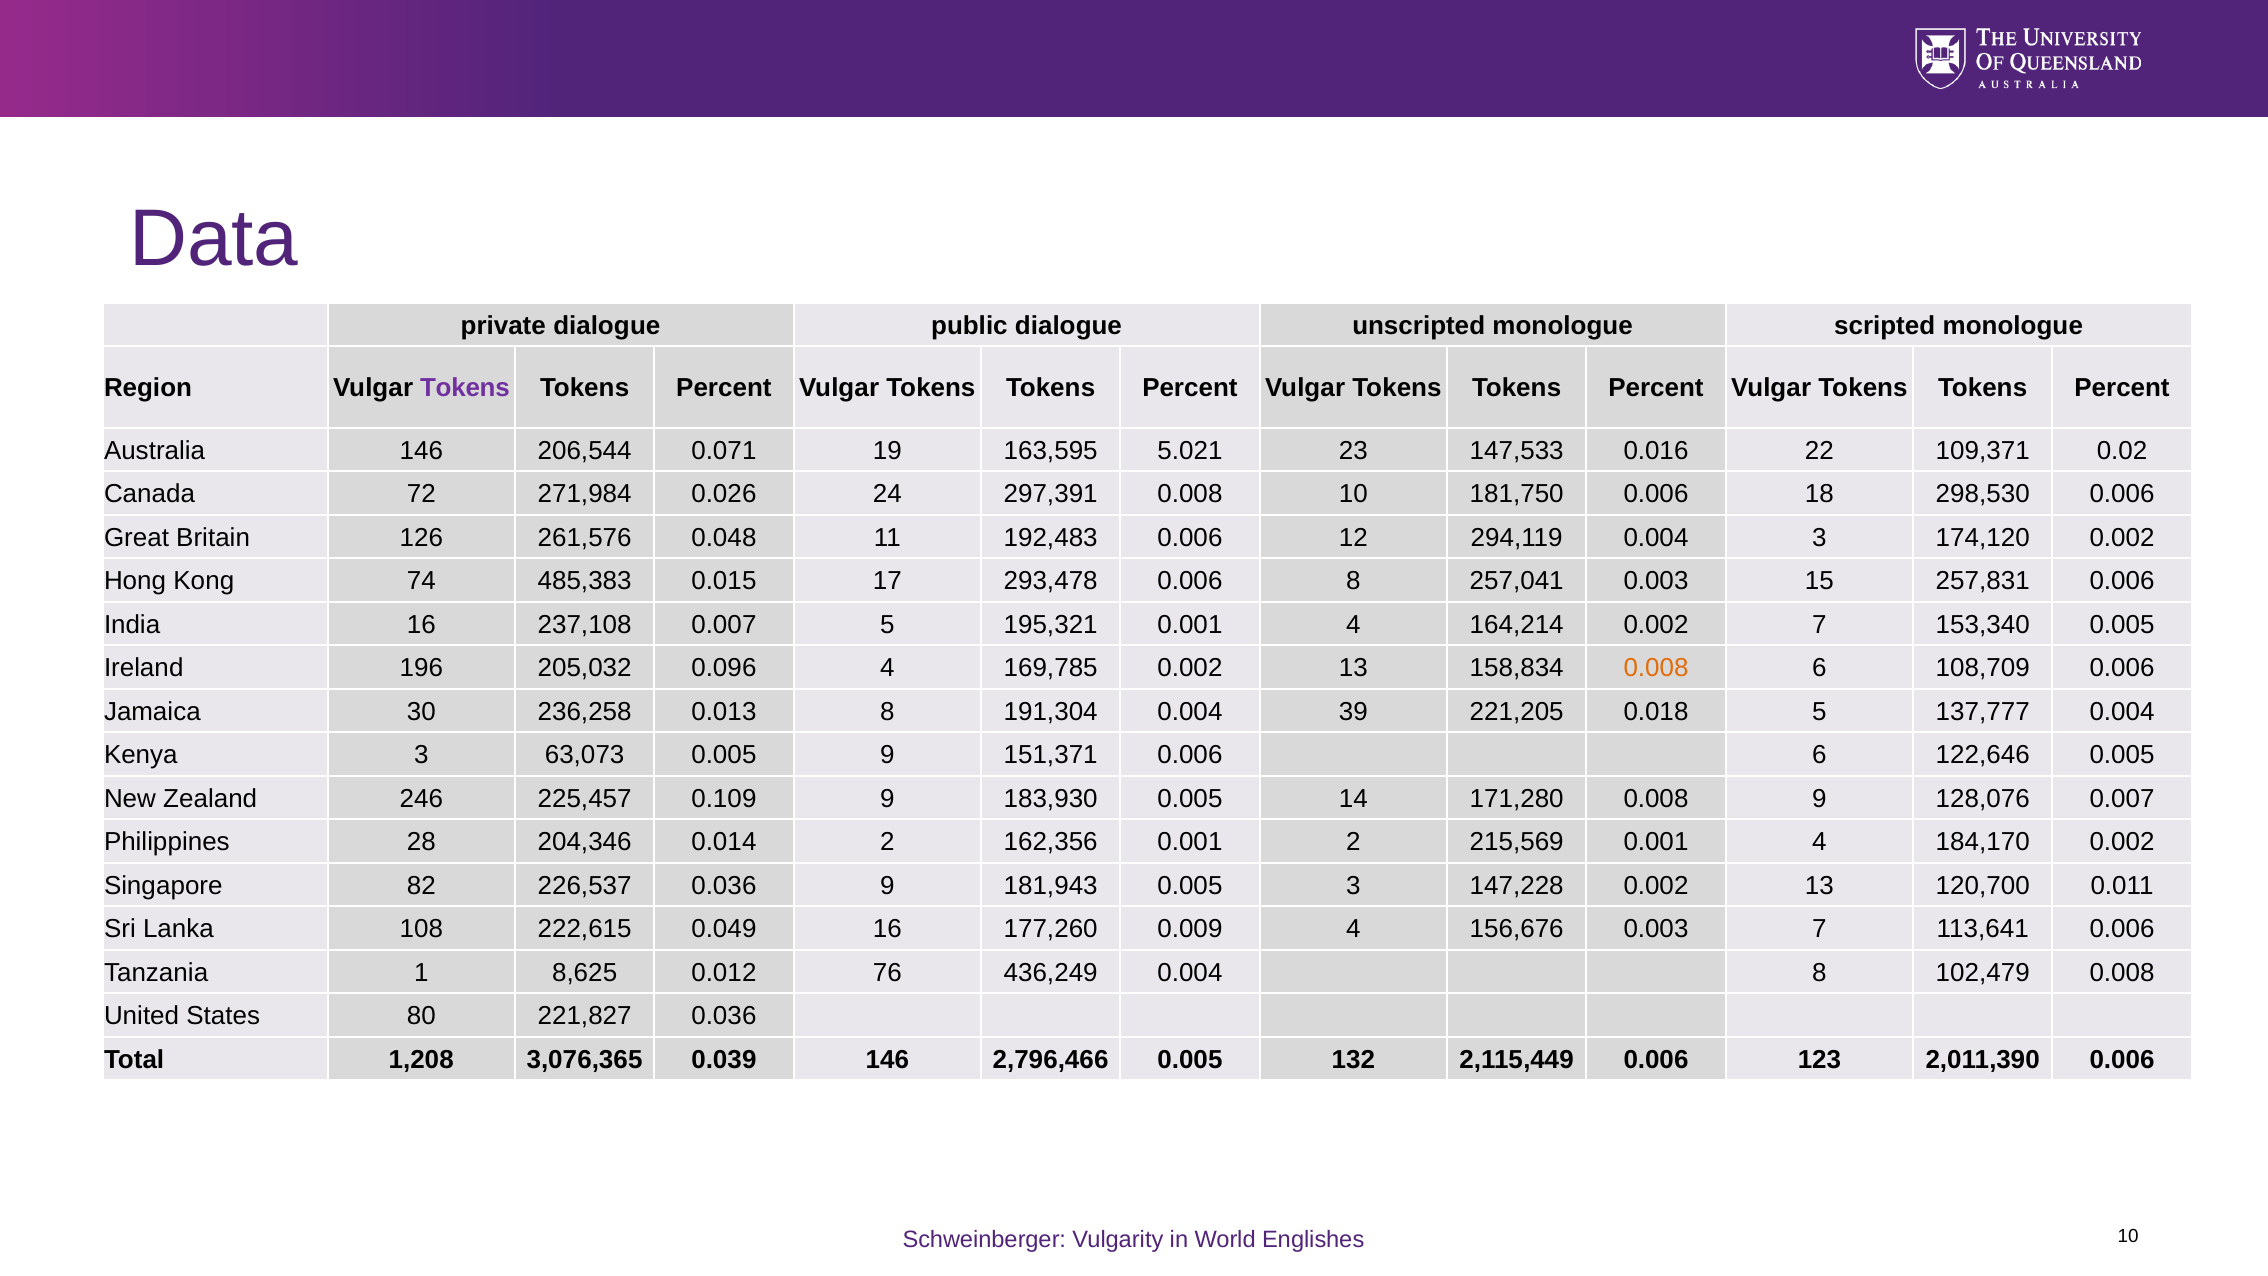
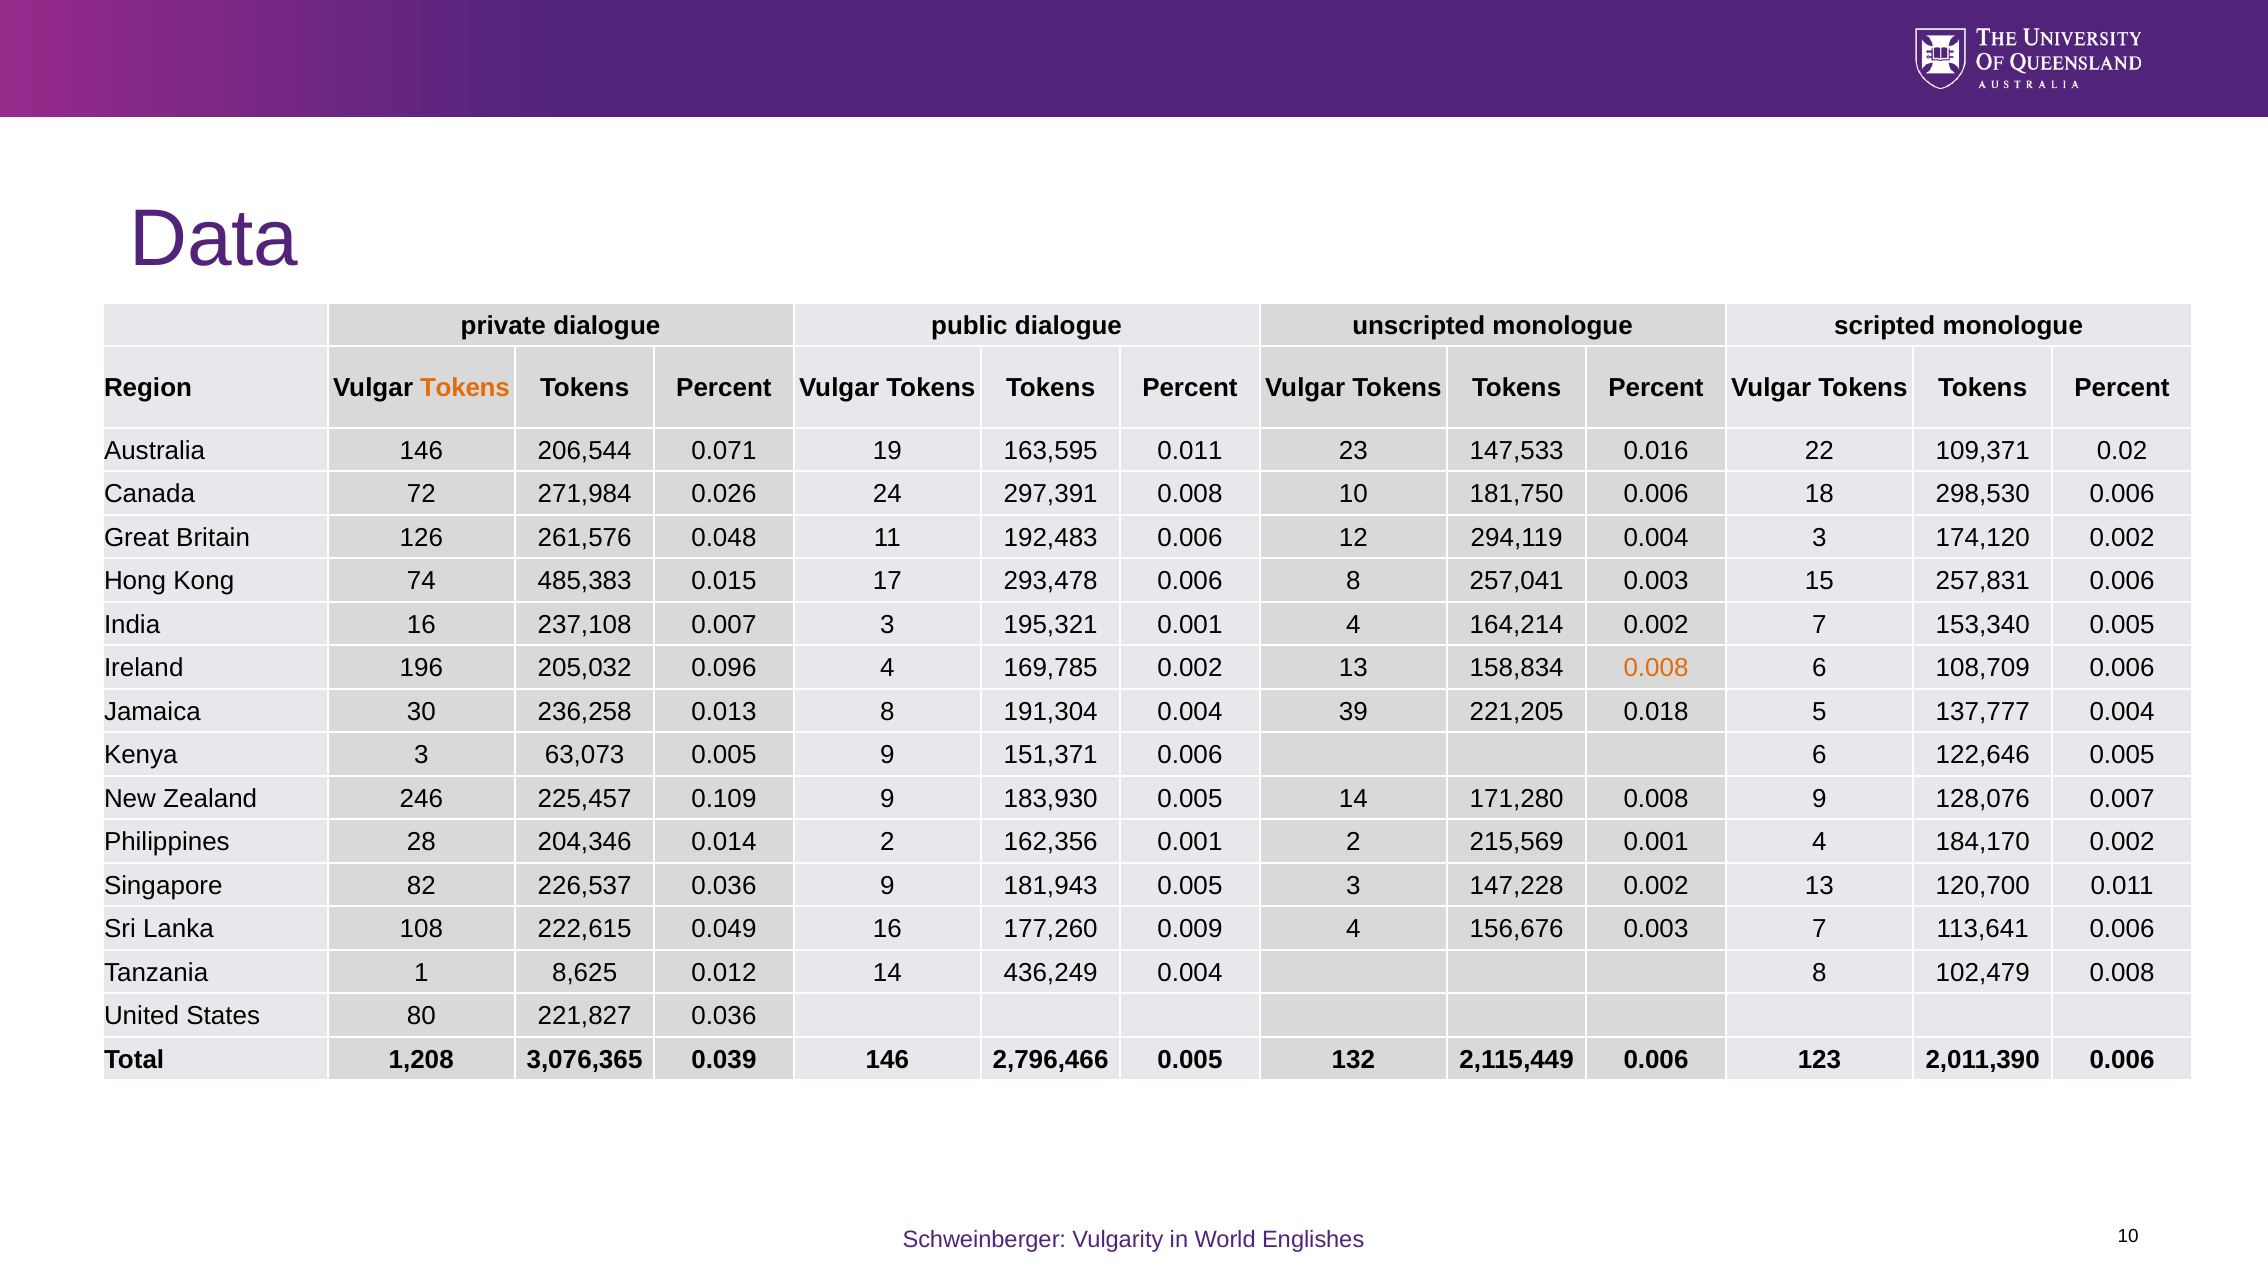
Tokens at (465, 388) colour: purple -> orange
163,595 5.021: 5.021 -> 0.011
0.007 5: 5 -> 3
0.012 76: 76 -> 14
